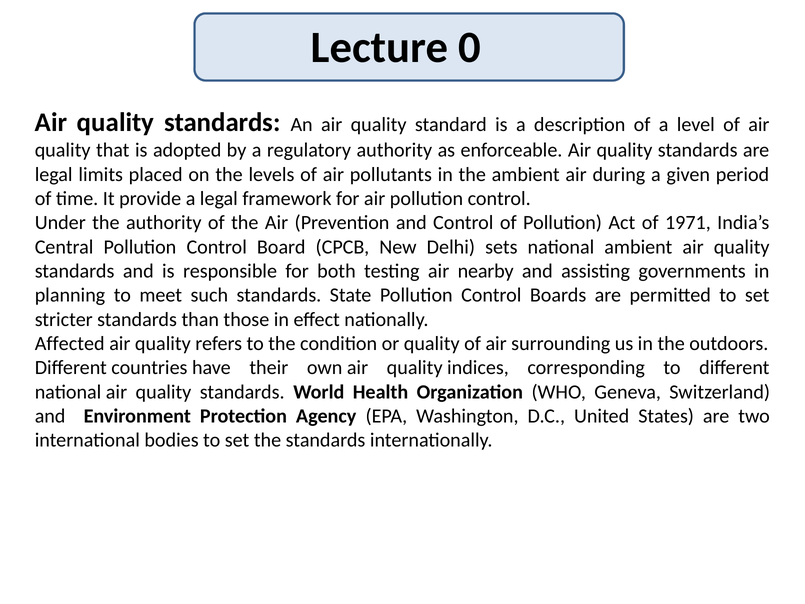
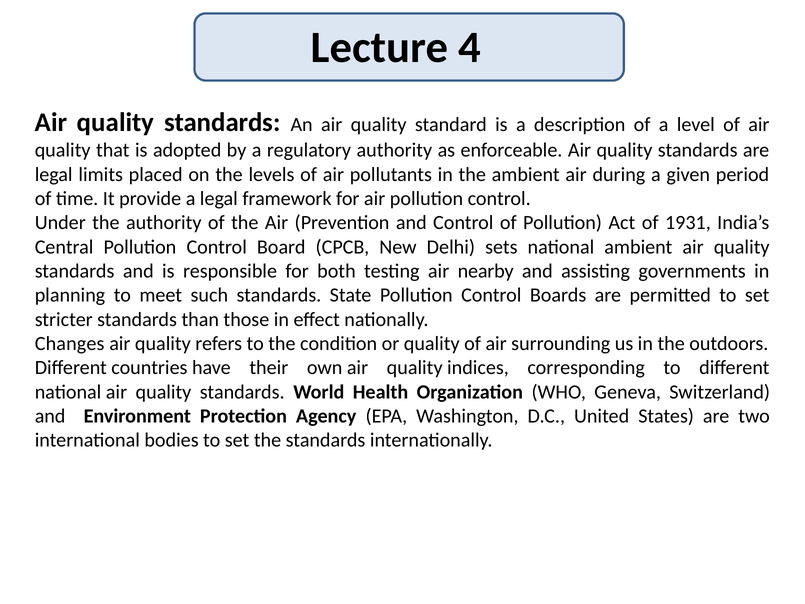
0: 0 -> 4
1971: 1971 -> 1931
Affected: Affected -> Changes
